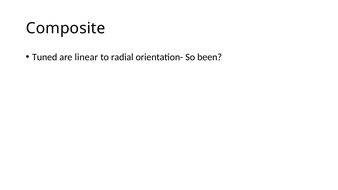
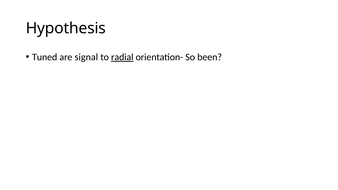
Composite: Composite -> Hypothesis
linear: linear -> signal
radial underline: none -> present
